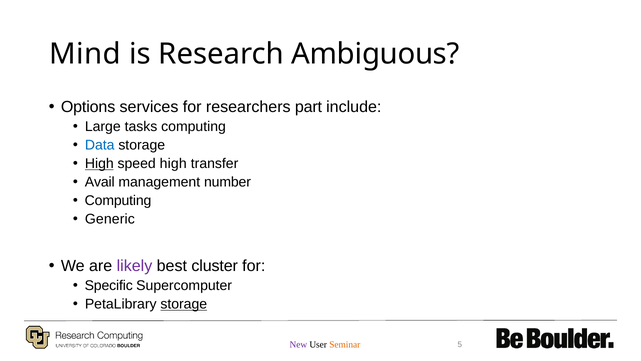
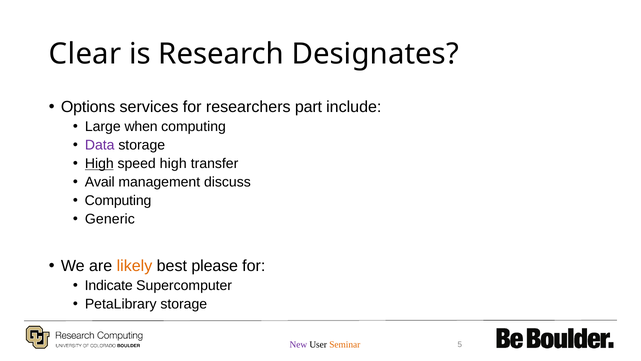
Mind: Mind -> Clear
Ambiguous: Ambiguous -> Designates
tasks: tasks -> when
Data colour: blue -> purple
number: number -> discuss
likely colour: purple -> orange
cluster: cluster -> please
Specific: Specific -> Indicate
storage at (184, 304) underline: present -> none
